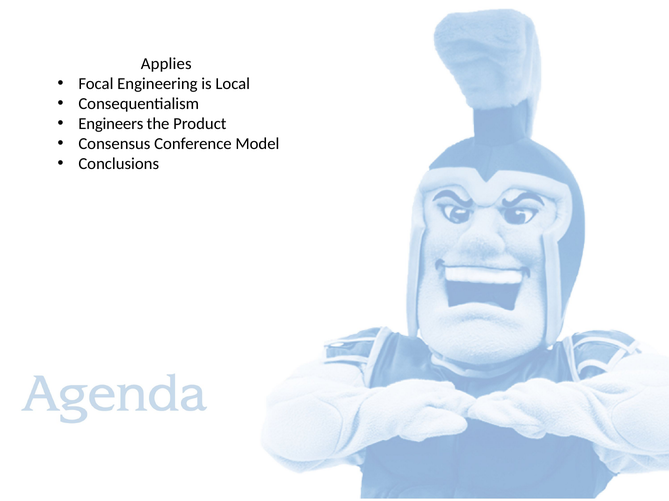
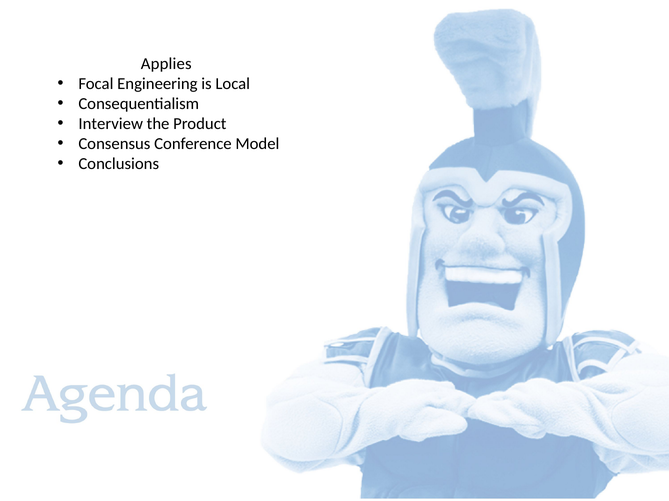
Engineers: Engineers -> Interview
